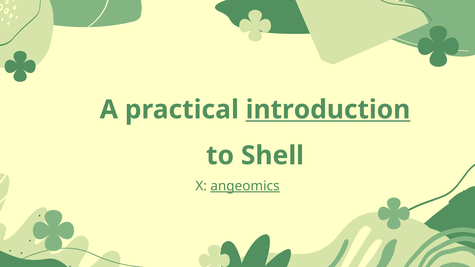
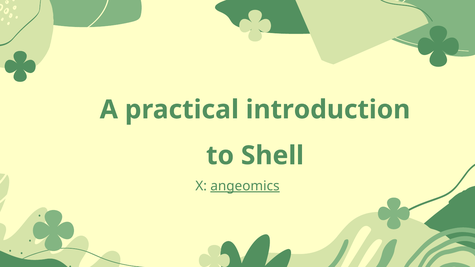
introduction underline: present -> none
